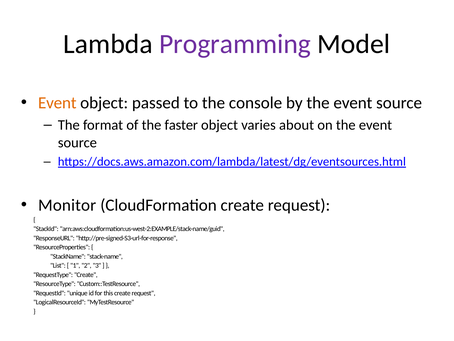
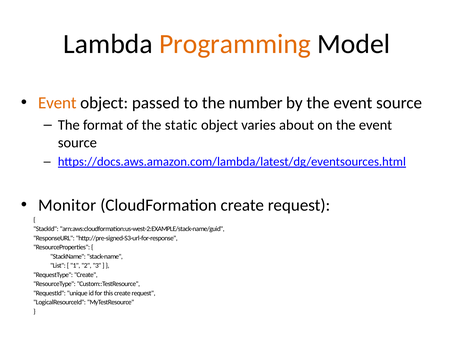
Programming colour: purple -> orange
console: console -> number
faster: faster -> static
